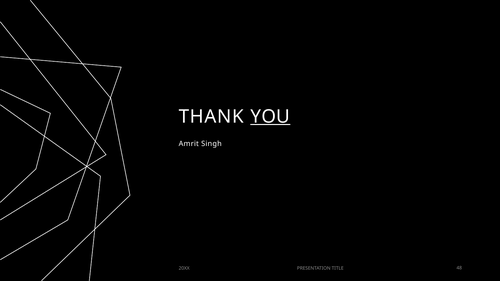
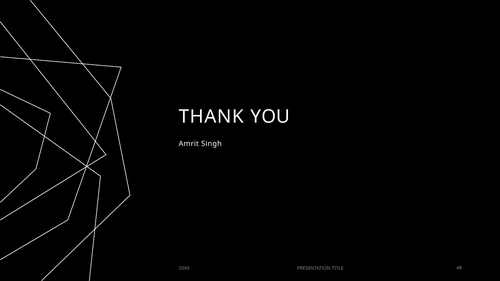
YOU underline: present -> none
